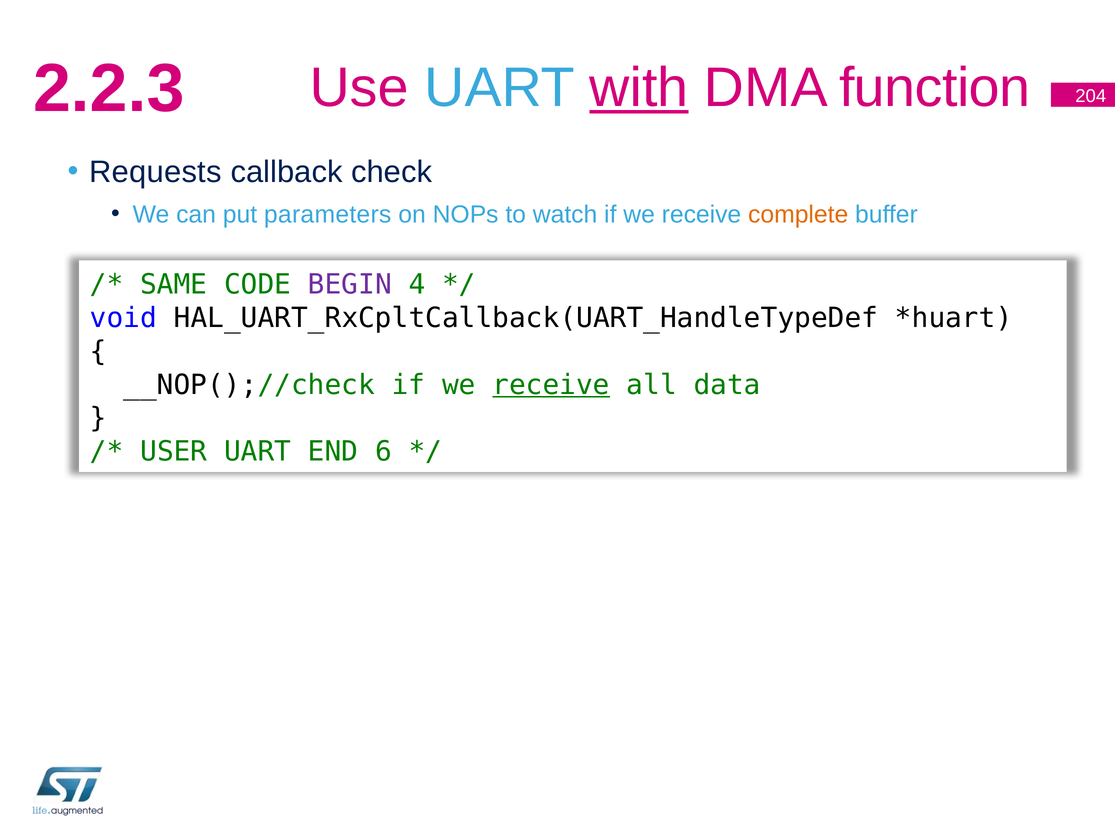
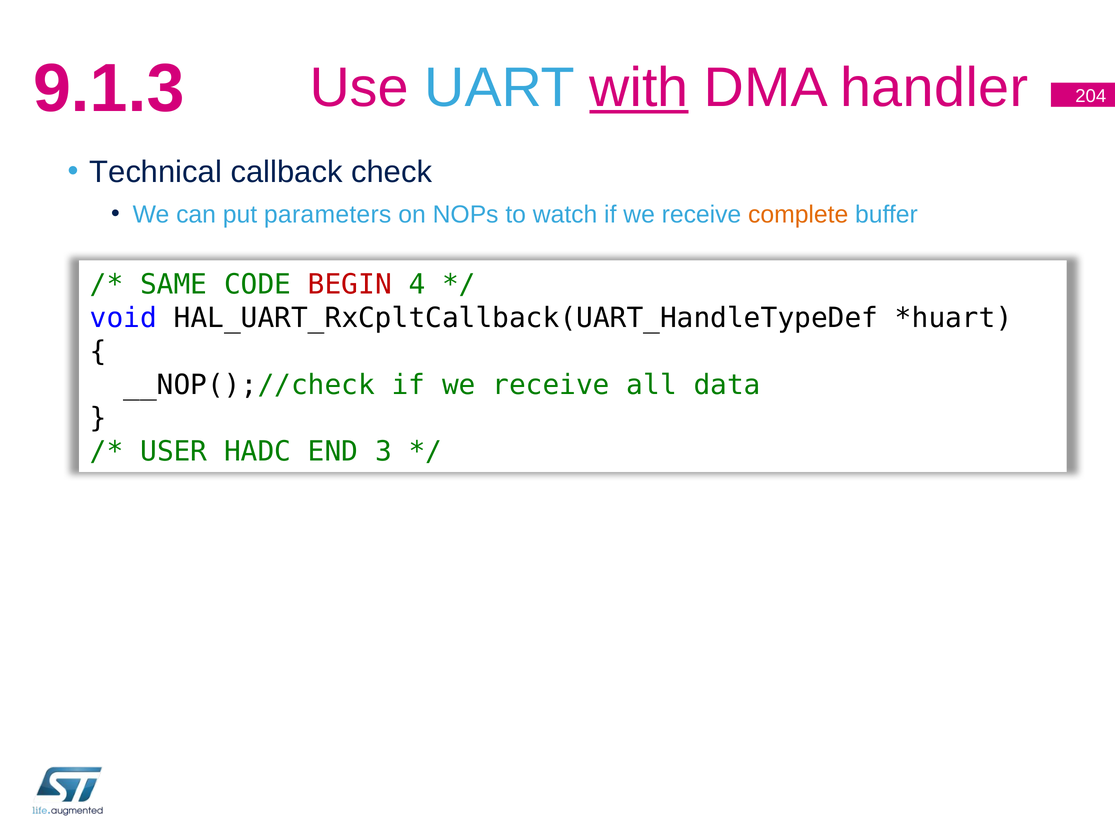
2.2.3: 2.2.3 -> 9.1.3
function: function -> handler
Requests: Requests -> Technical
BEGIN colour: purple -> red
receive at (551, 385) underline: present -> none
USER UART: UART -> HADC
6: 6 -> 3
